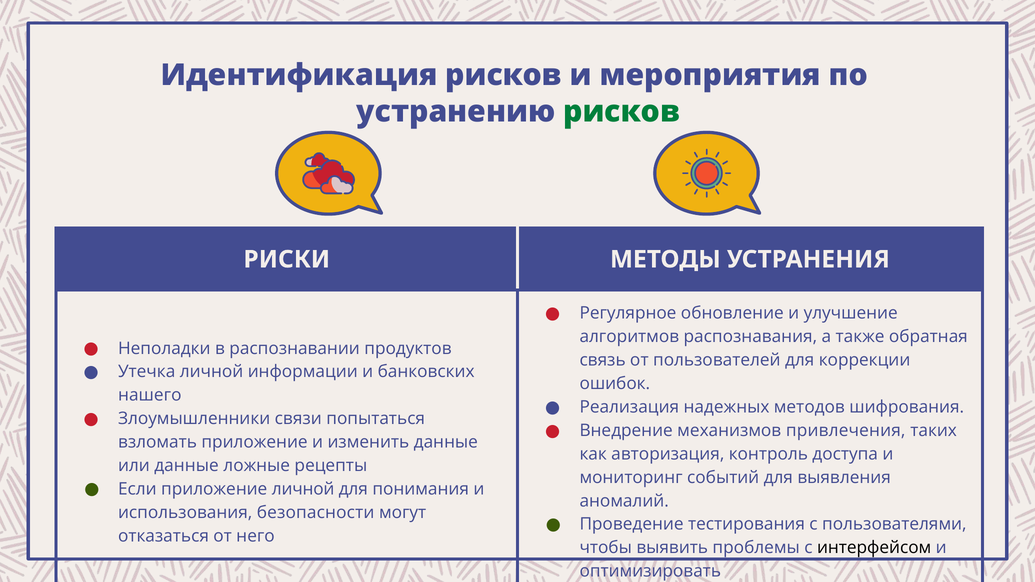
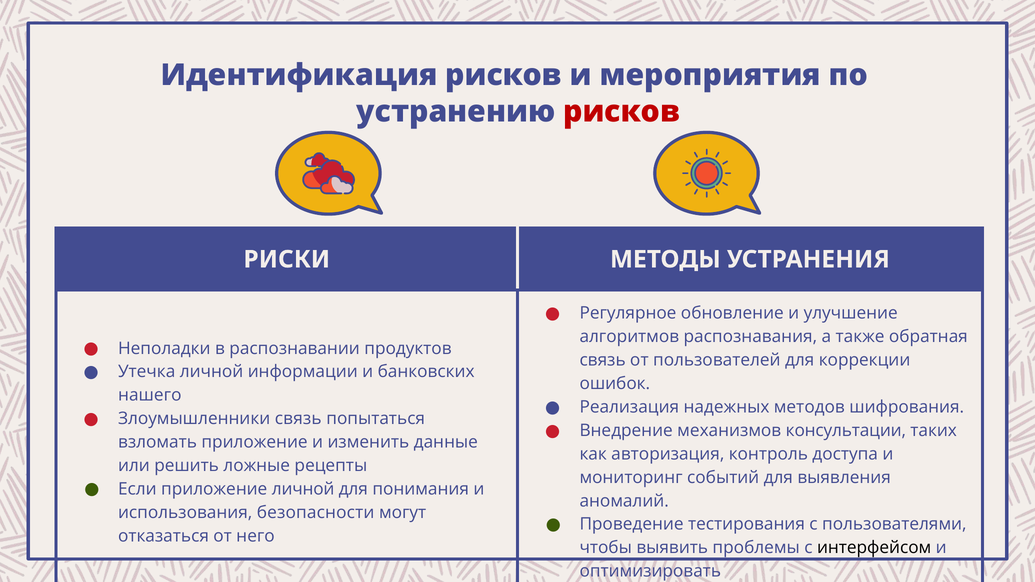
рисков at (622, 112) colour: green -> red
Злоумышленники связи: связи -> связь
привлечения: привлечения -> консультации
или данные: данные -> решить
